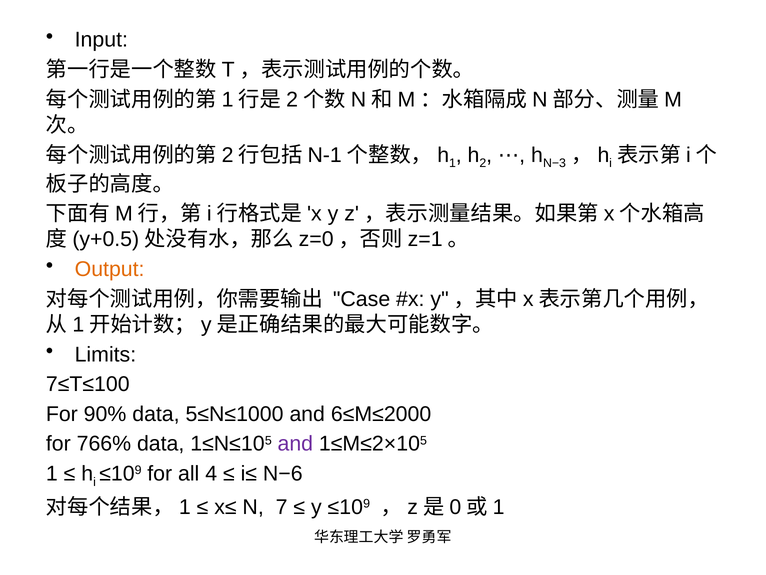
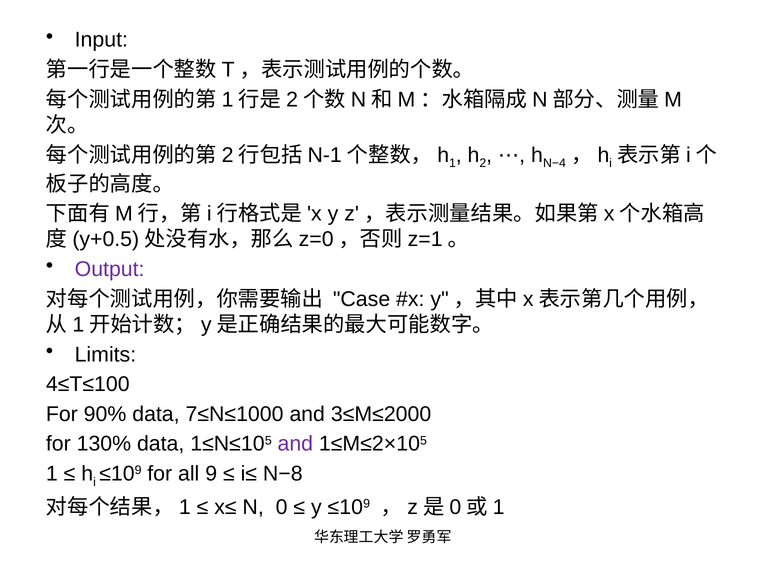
N−3: N−3 -> N−4
Output colour: orange -> purple
7≤T≤100: 7≤T≤100 -> 4≤T≤100
5≤N≤1000: 5≤N≤1000 -> 7≤N≤1000
6≤M≤2000: 6≤M≤2000 -> 3≤M≤2000
766%: 766% -> 130%
4: 4 -> 9
N−6: N−6 -> N−8
7: 7 -> 0
